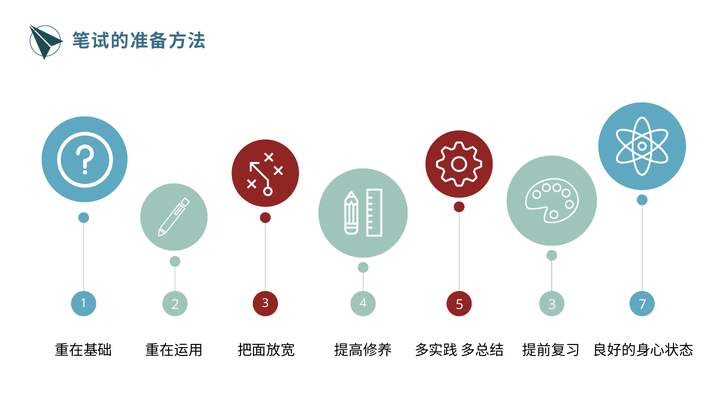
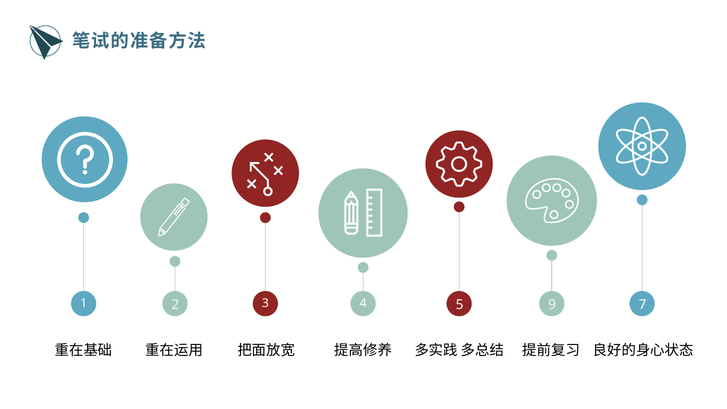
5 3: 3 -> 9
